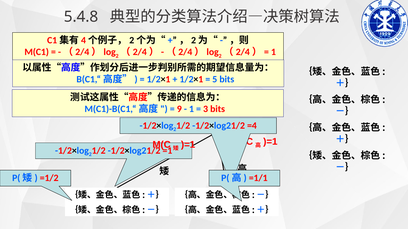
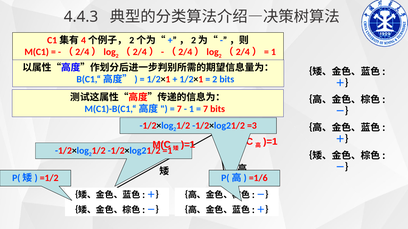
5.4.8: 5.4.8 -> 4.4.3
5 at (215, 79): 5 -> 2
9 at (179, 109): 9 -> 7
3 at (206, 109): 3 -> 7
=4: =4 -> =3
=1/1: =1/1 -> =1/6
